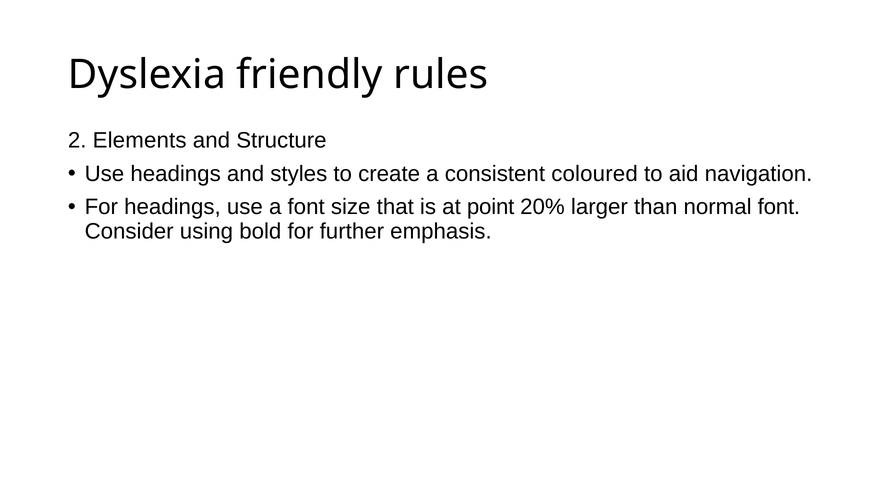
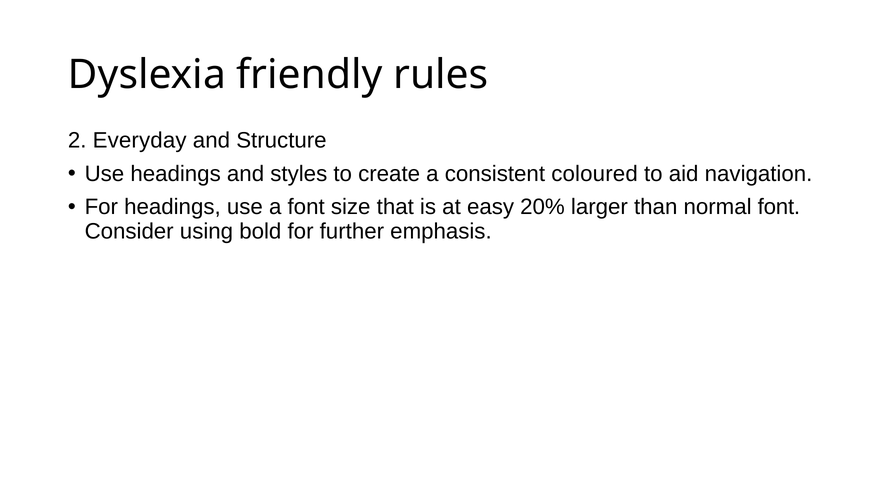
Elements: Elements -> Everyday
point: point -> easy
